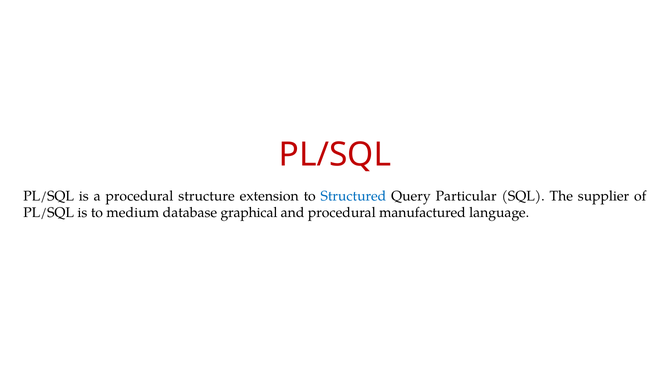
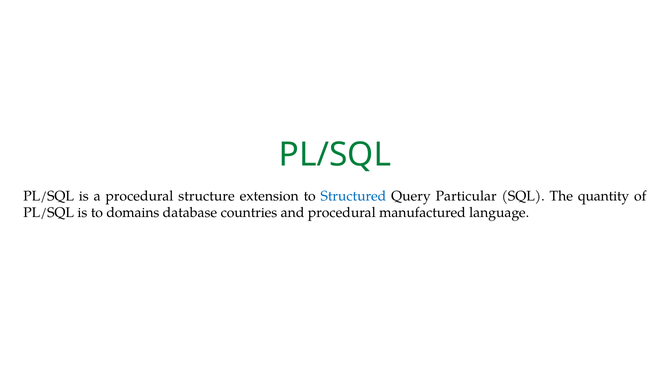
PL/SQL at (335, 155) colour: red -> green
supplier: supplier -> quantity
medium: medium -> domains
graphical: graphical -> countries
